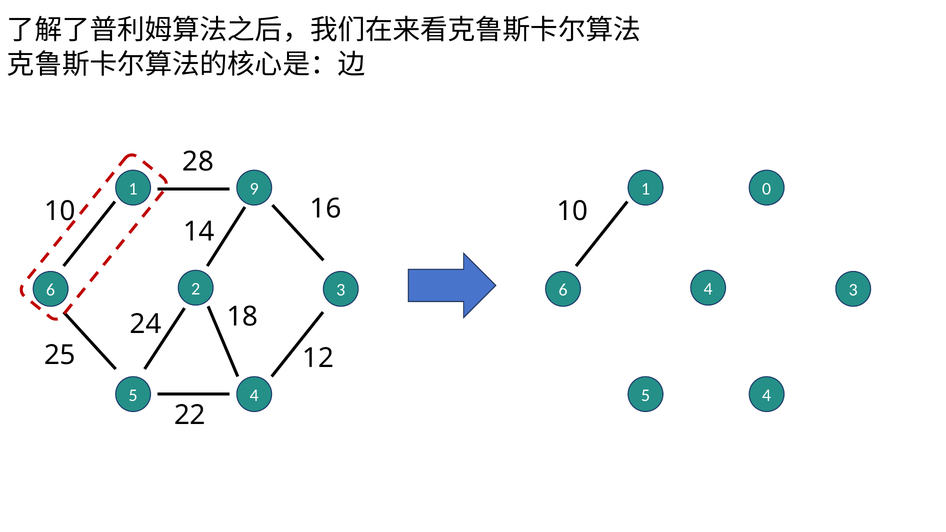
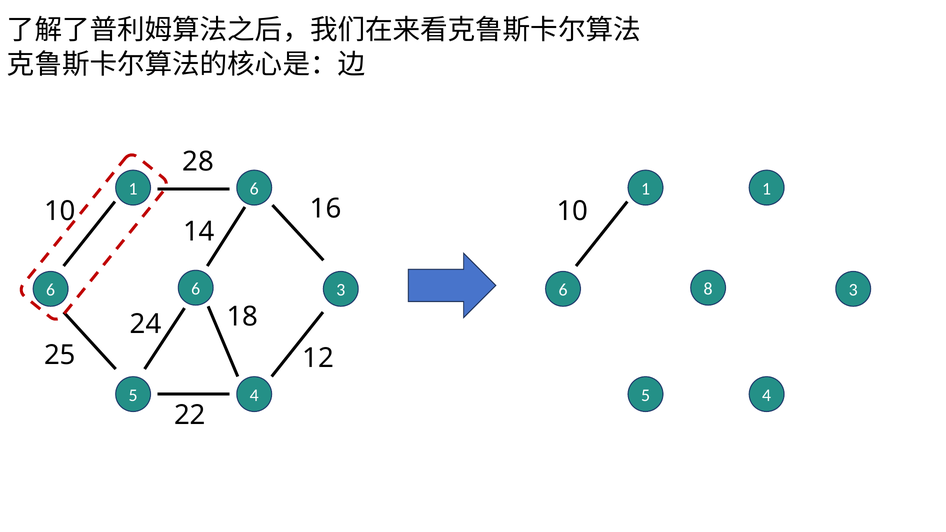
9 at (254, 189): 9 -> 6
1 0: 0 -> 1
2 at (196, 289): 2 -> 6
6 4: 4 -> 8
